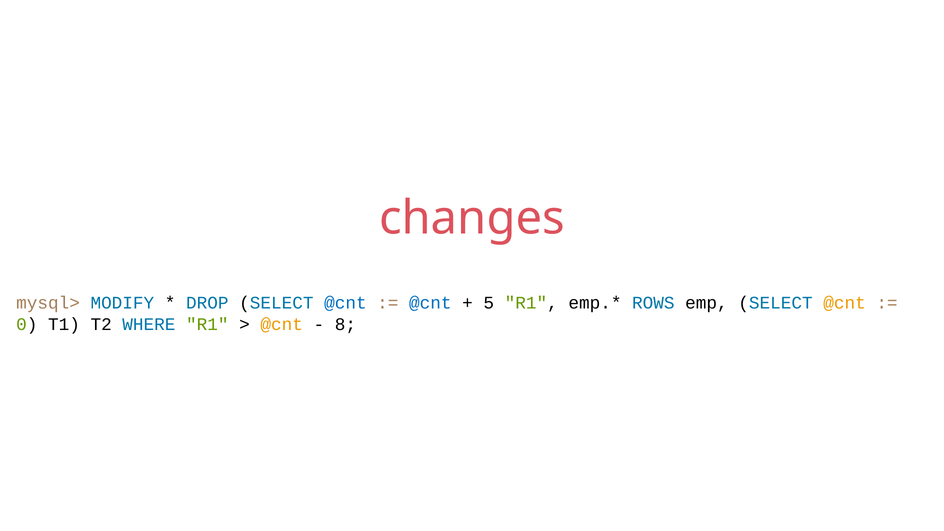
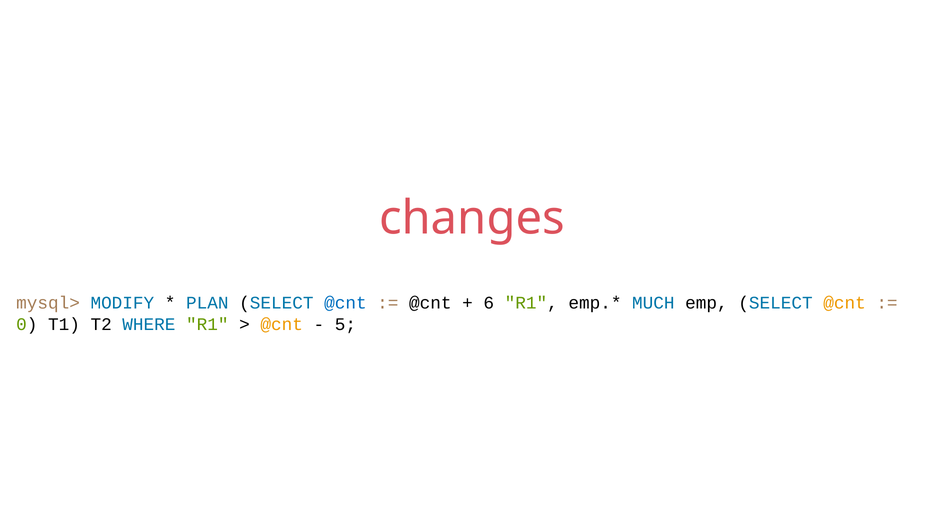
DROP: DROP -> PLAN
@cnt at (430, 303) colour: blue -> black
5: 5 -> 6
ROWS: ROWS -> MUCH
8: 8 -> 5
